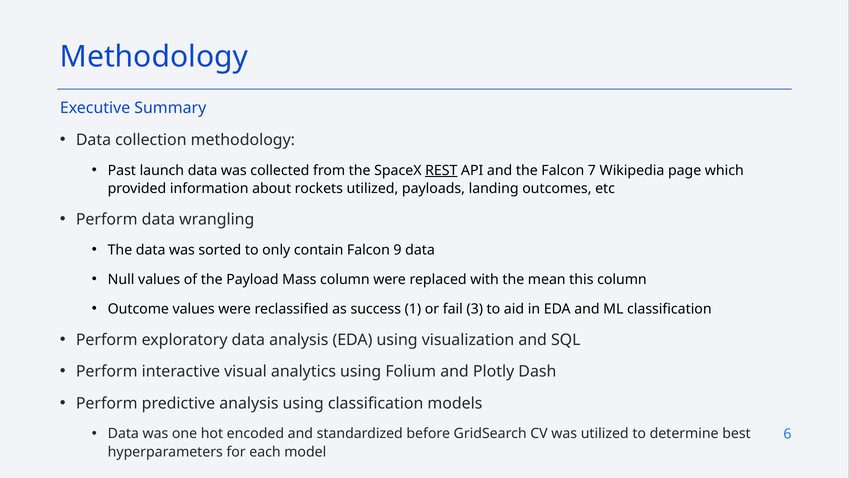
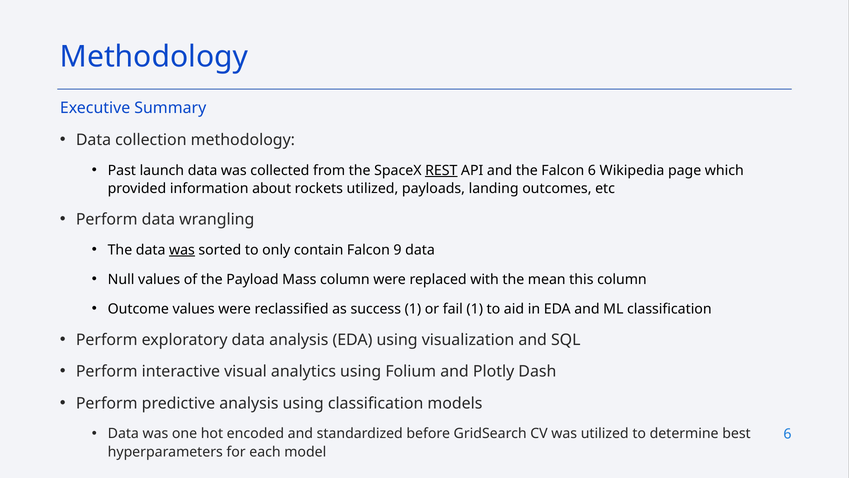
Falcon 7: 7 -> 6
was at (182, 250) underline: none -> present
fail 3: 3 -> 1
